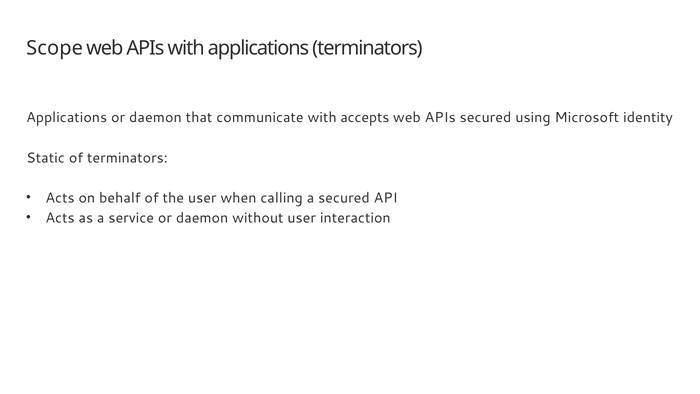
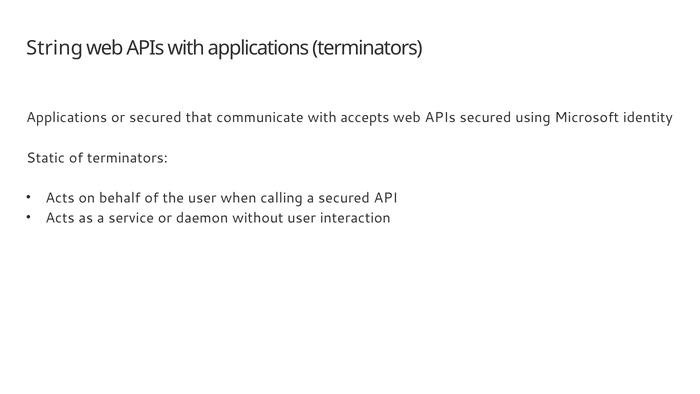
Scope: Scope -> String
Applications or daemon: daemon -> secured
